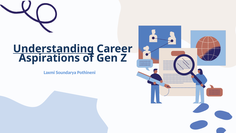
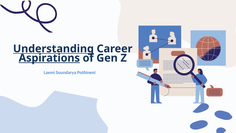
Aspirations underline: none -> present
